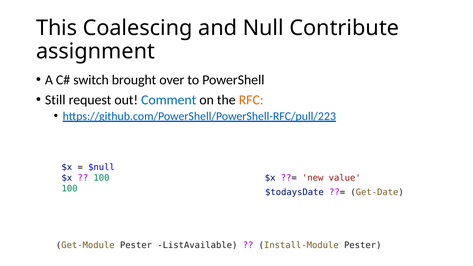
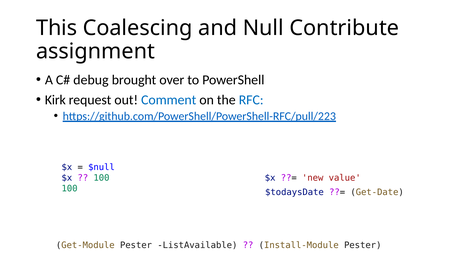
switch: switch -> debug
Still: Still -> Kirk
RFC colour: orange -> blue
